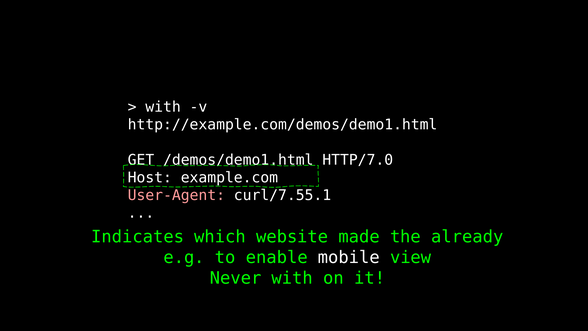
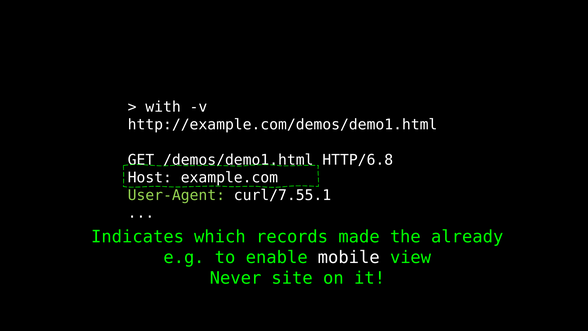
HTTP/7.0: HTTP/7.0 -> HTTP/6.8
User-Agent colour: pink -> light green
website: website -> records
Never with: with -> site
